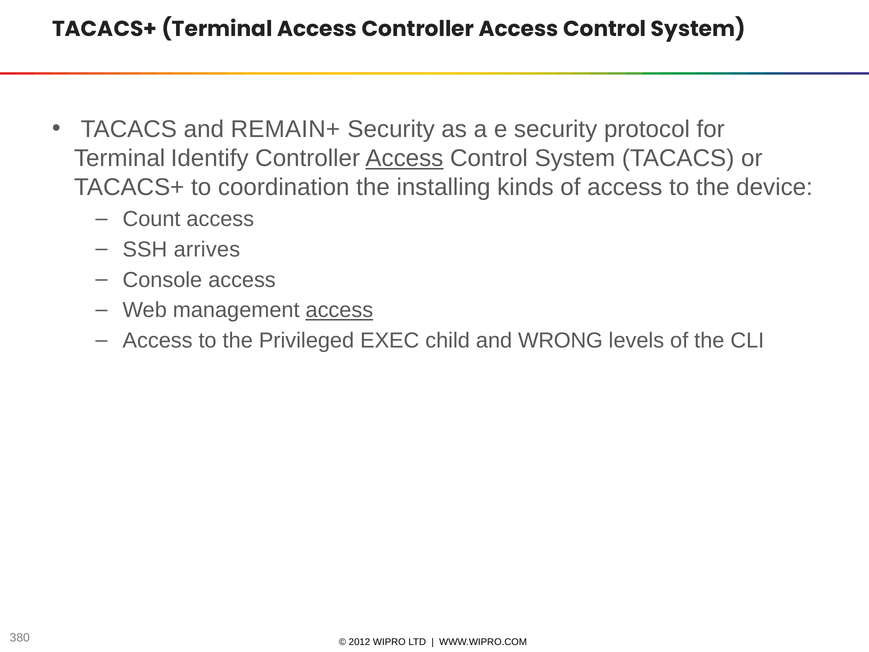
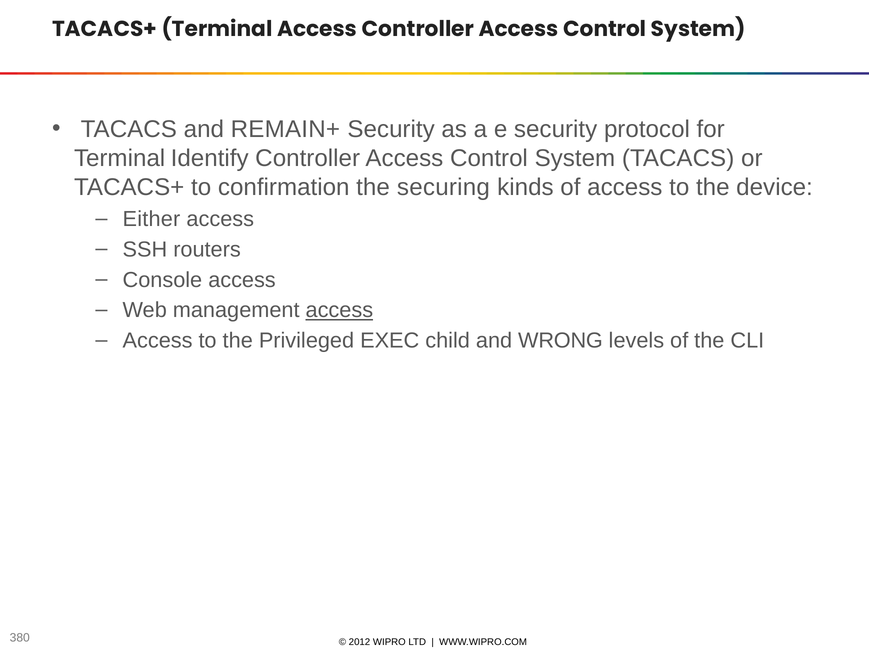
Access at (404, 158) underline: present -> none
coordination: coordination -> confirmation
installing: installing -> securing
Count: Count -> Either
arrives: arrives -> routers
